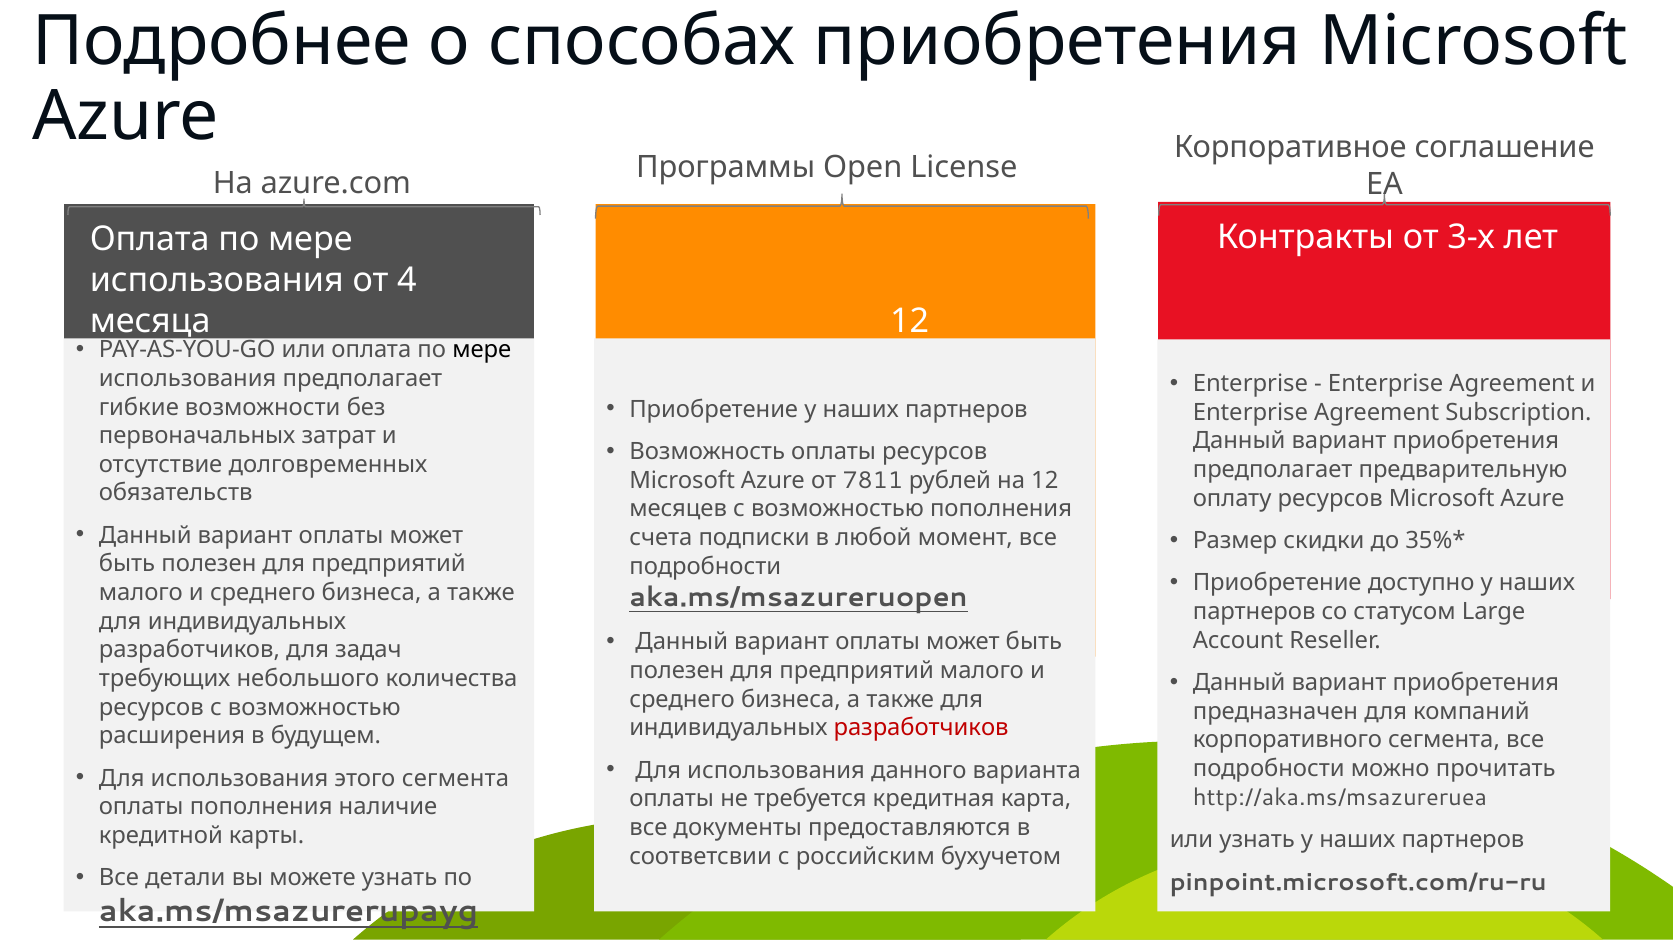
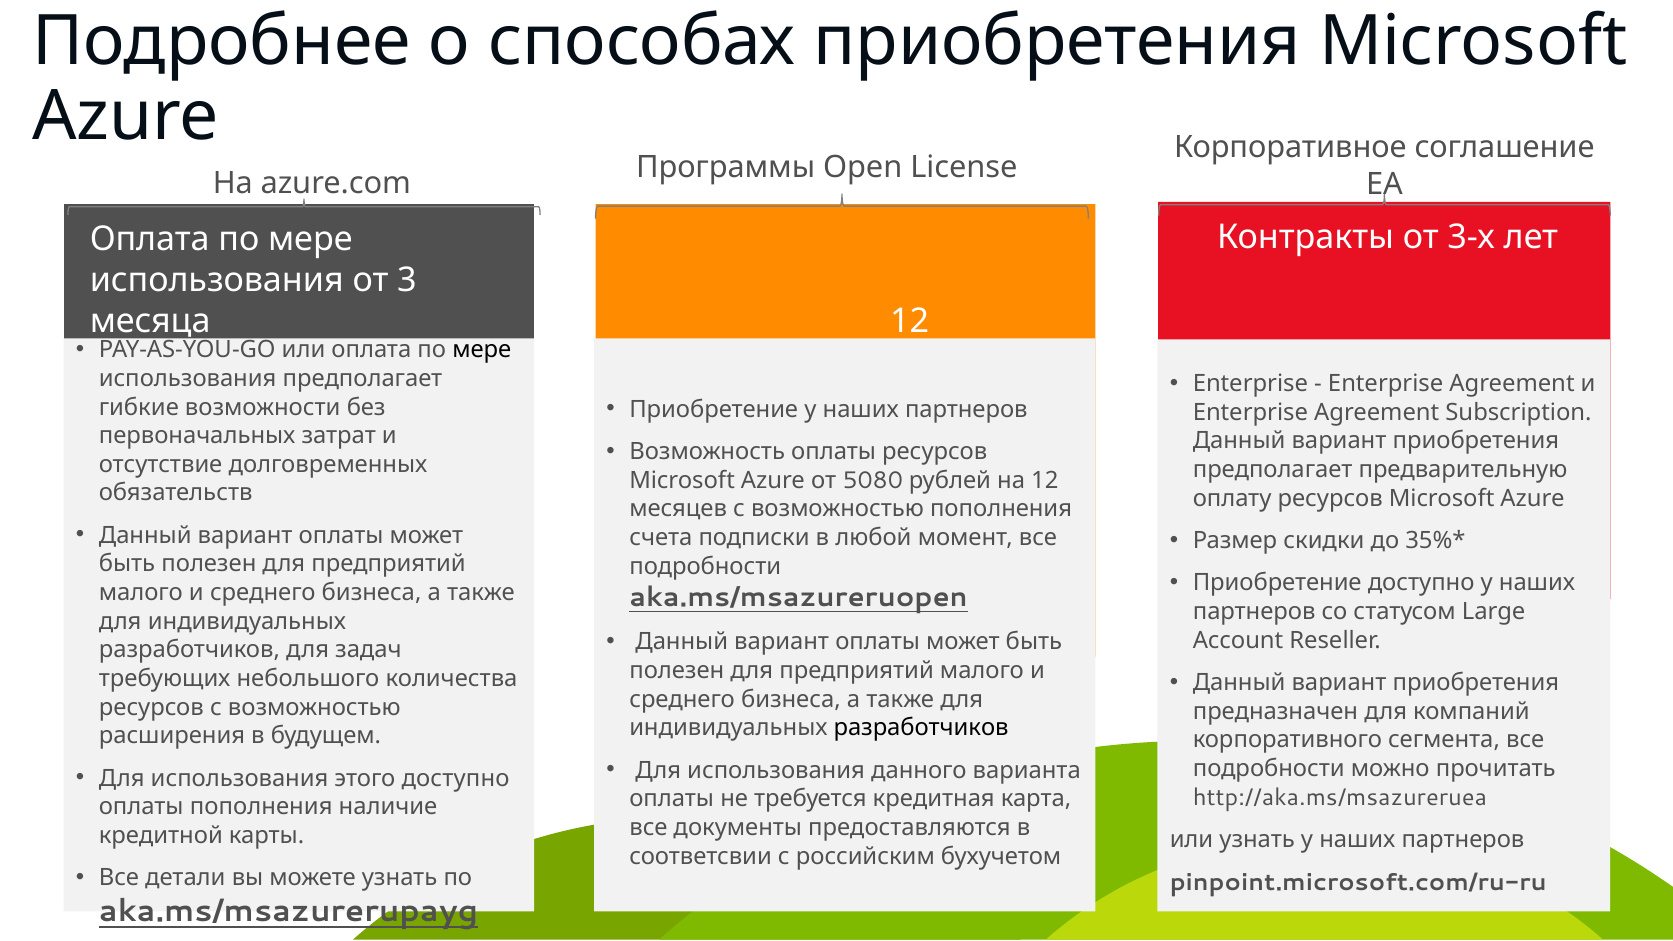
4: 4 -> 3
7811: 7811 -> 5080
разработчиков at (921, 728) colour: red -> black
этого сегмента: сегмента -> доступно
